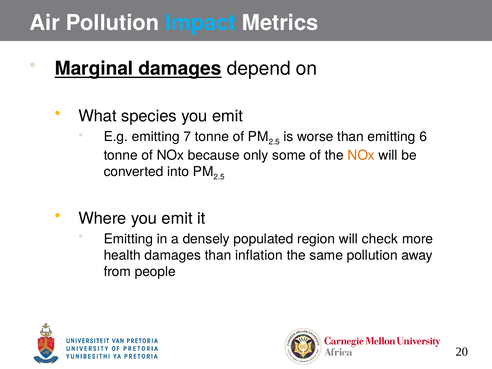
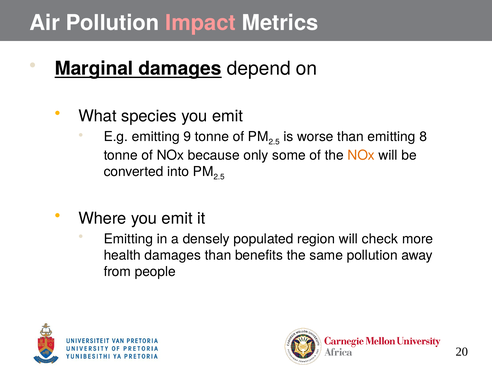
Impact colour: light blue -> pink
7: 7 -> 9
6: 6 -> 8
inflation: inflation -> benefits
